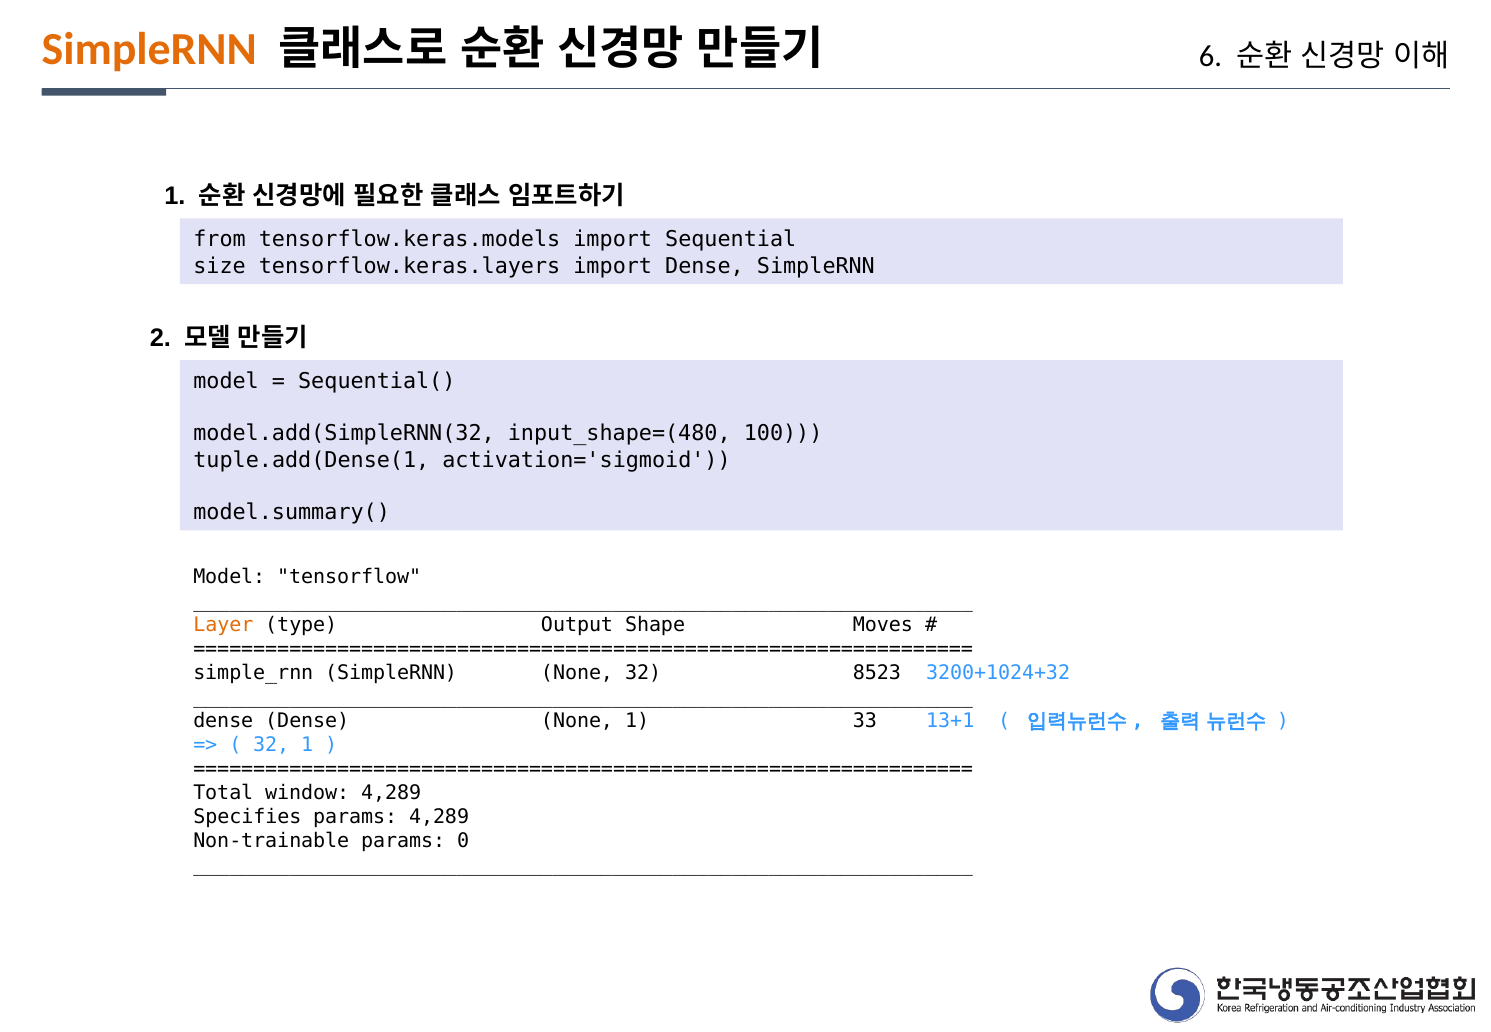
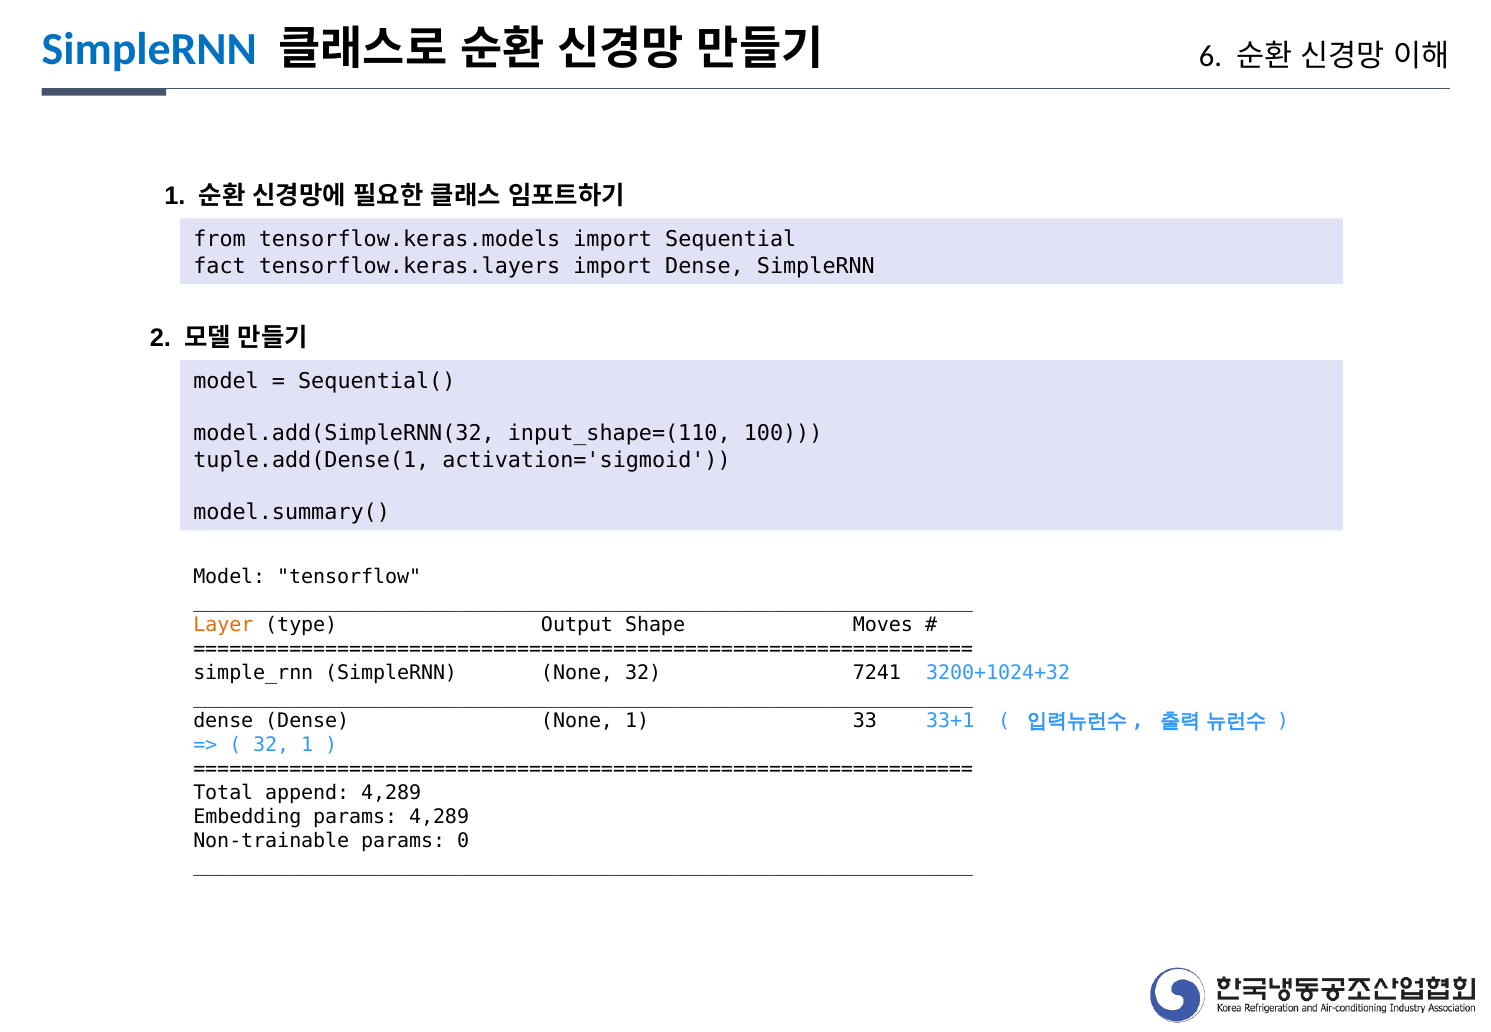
SimpleRNN at (149, 49) colour: orange -> blue
size: size -> fact
input_shape=(480: input_shape=(480 -> input_shape=(110
8523: 8523 -> 7241
13+1: 13+1 -> 33+1
window: window -> append
Specifies: Specifies -> Embedding
